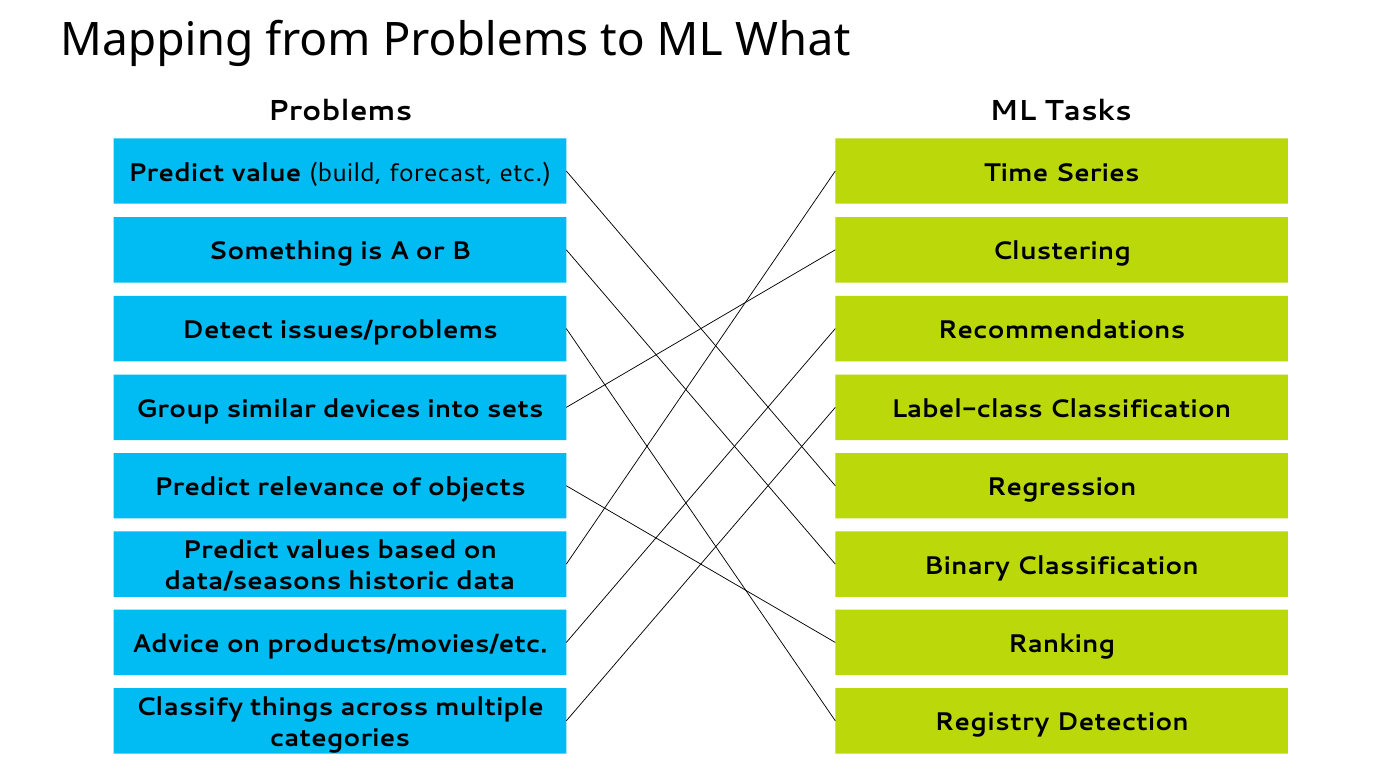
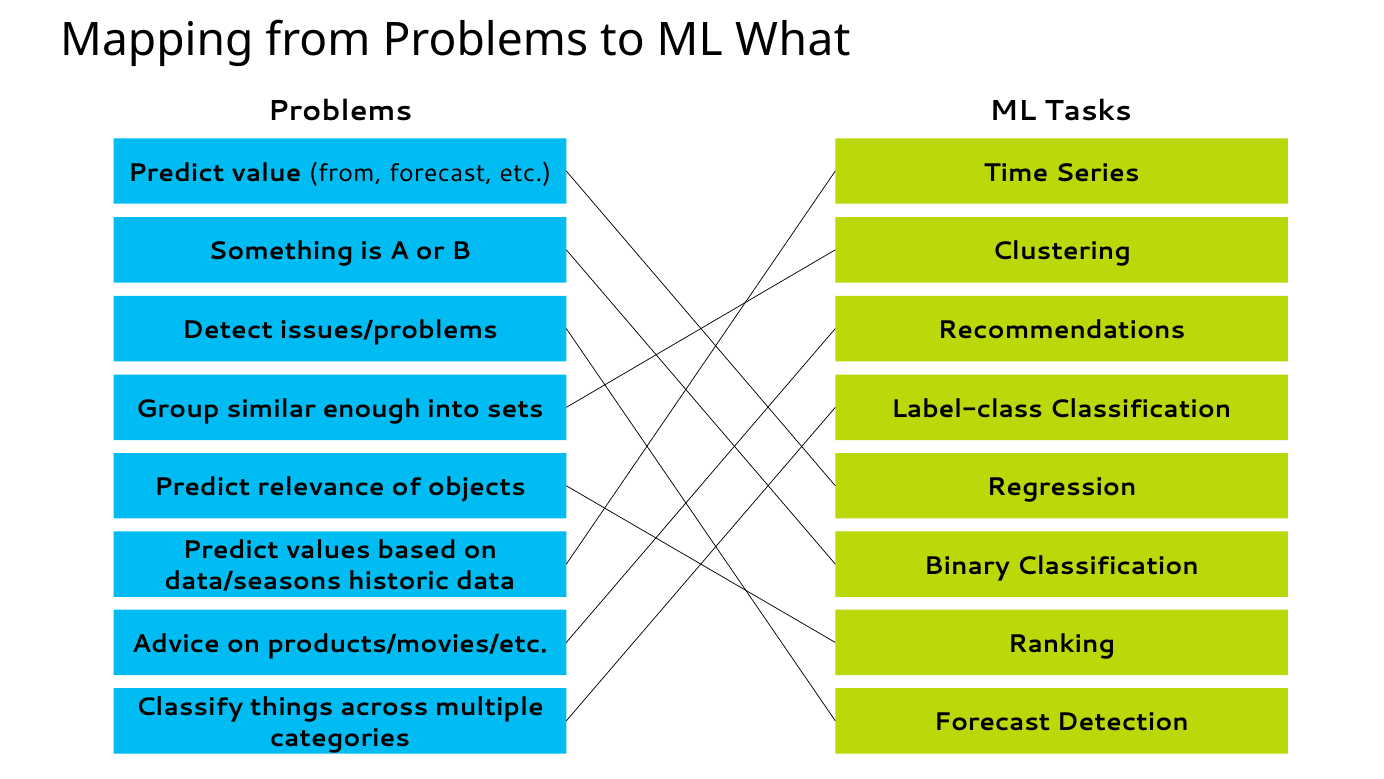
value build: build -> from
devices: devices -> enough
Registry at (992, 722): Registry -> Forecast
